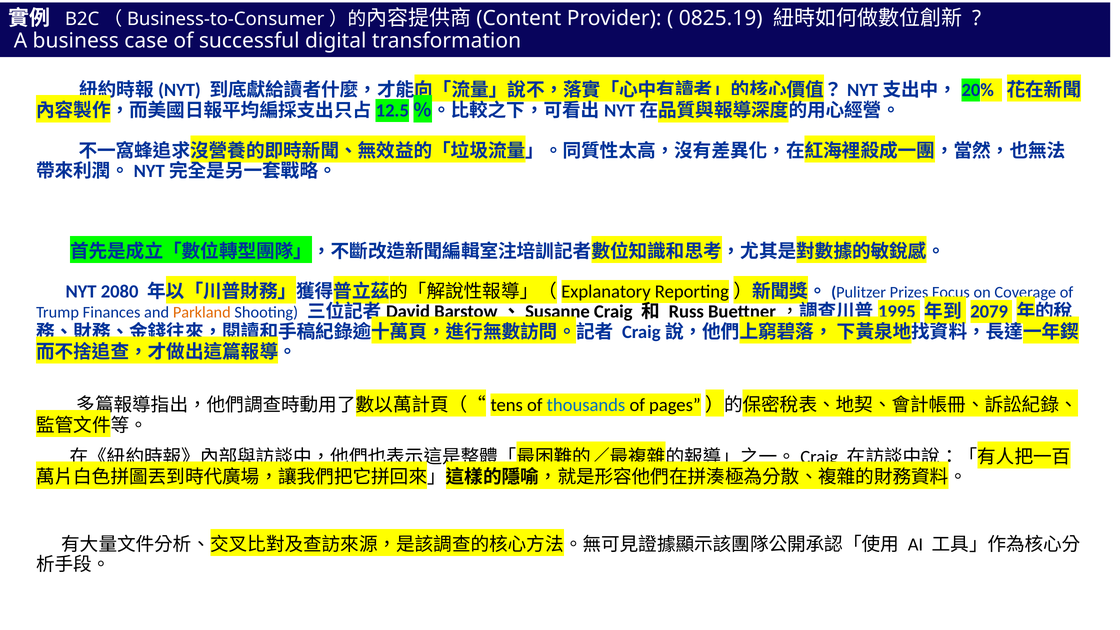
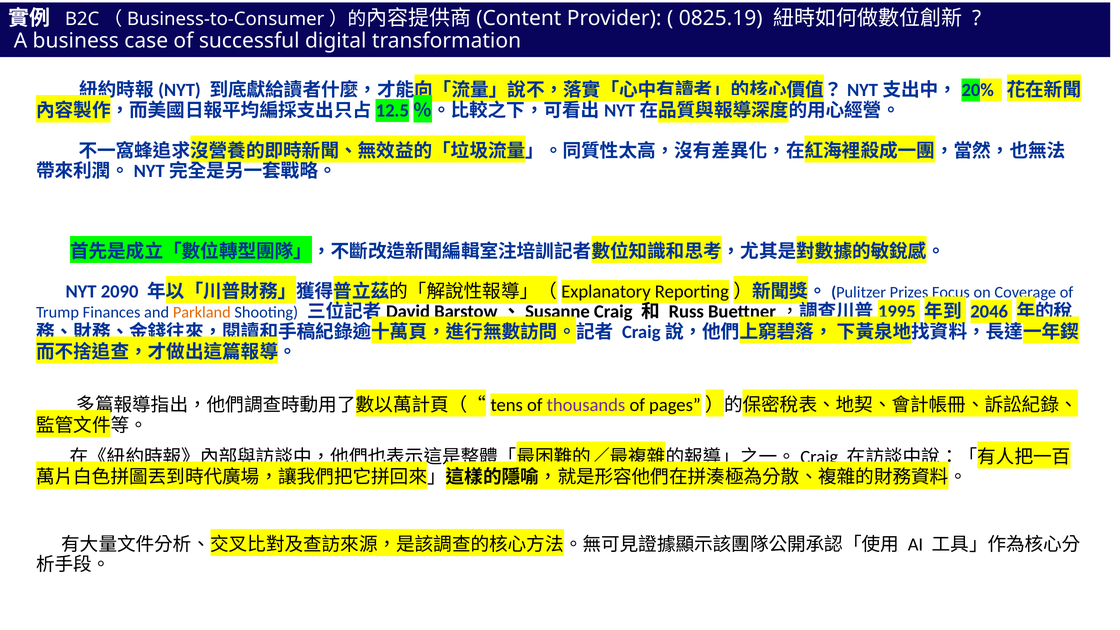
2080: 2080 -> 2090
2079: 2079 -> 2046
thousands colour: blue -> purple
